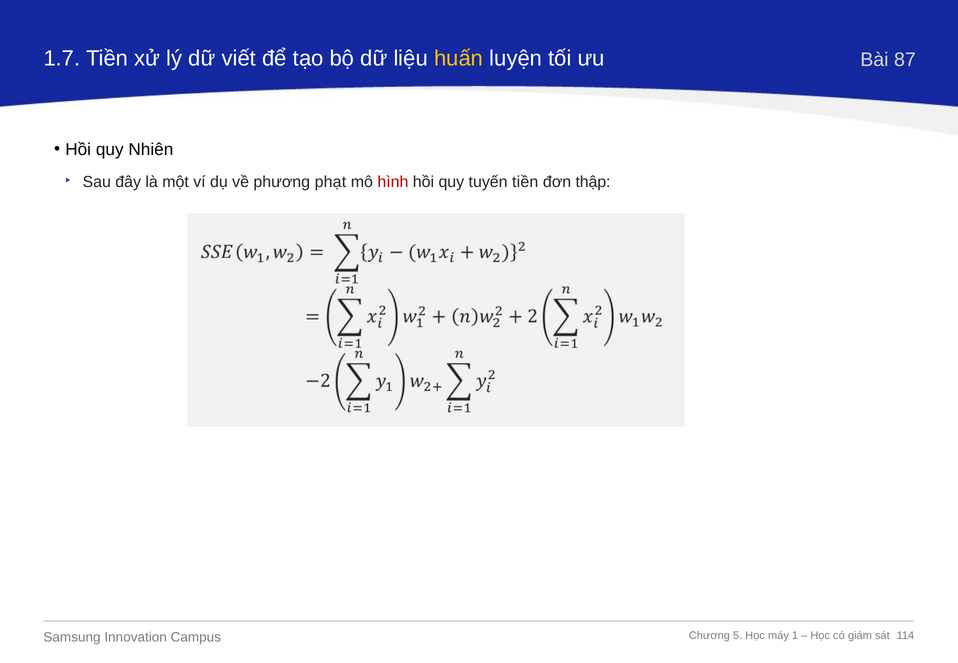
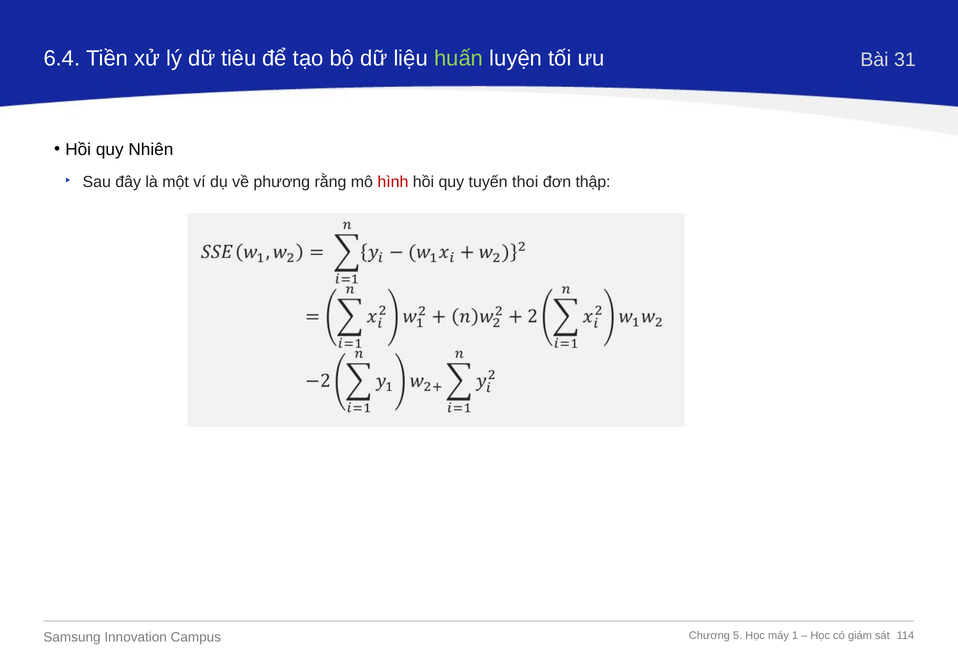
1.7: 1.7 -> 6.4
viết: viết -> tiêu
huấn colour: yellow -> light green
87: 87 -> 31
phạt: phạt -> rằng
tuyến tiền: tiền -> thoi
